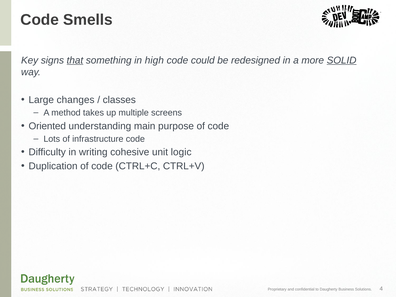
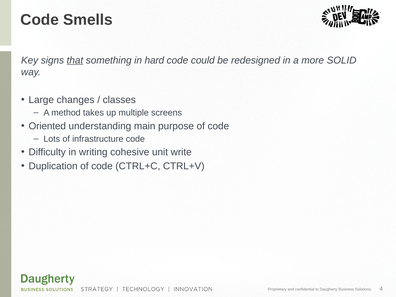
high: high -> hard
SOLID underline: present -> none
logic: logic -> write
